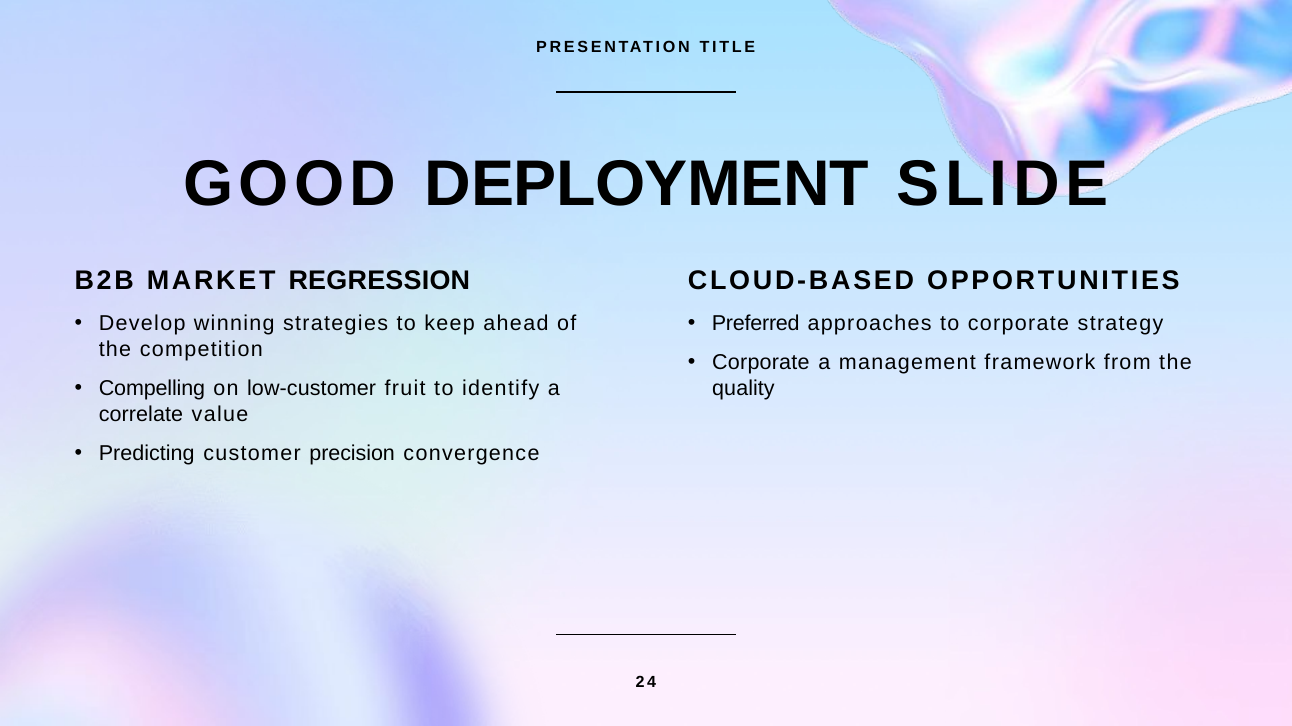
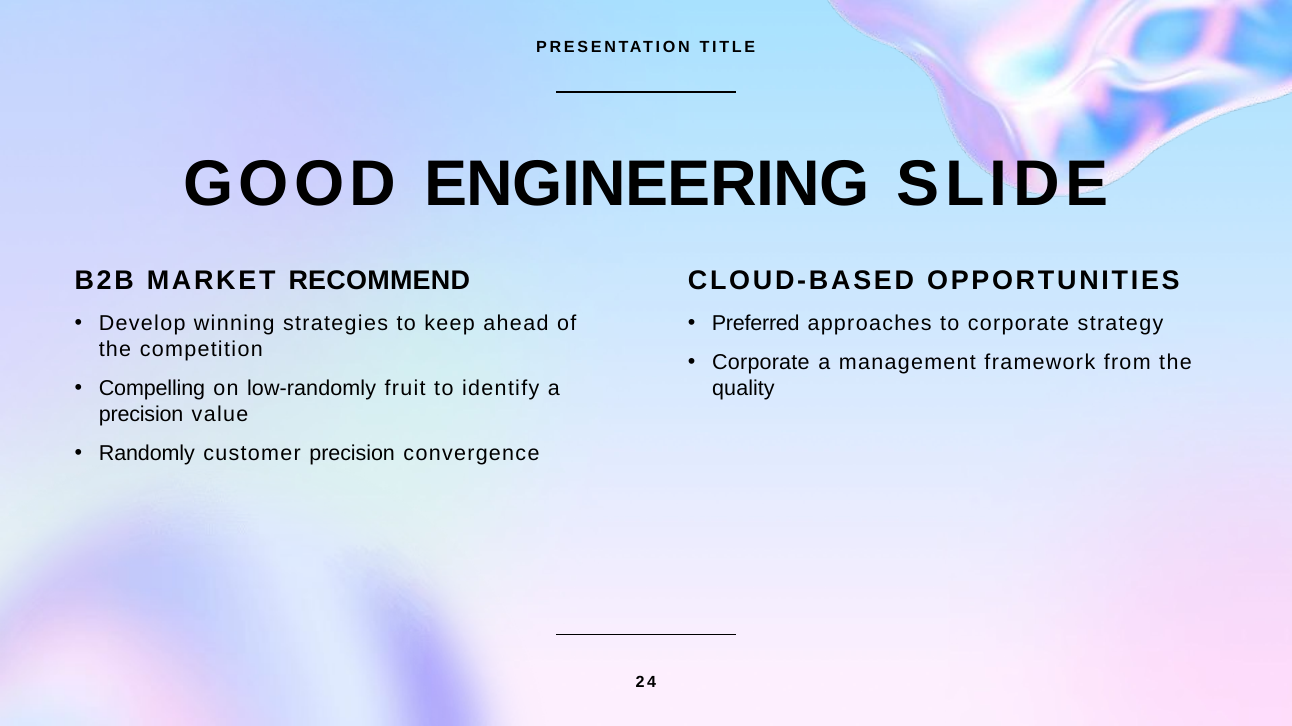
DEPLOYMENT: DEPLOYMENT -> ENGINEERING
REGRESSION: REGRESSION -> RECOMMEND
low-customer: low-customer -> low-randomly
correlate at (141, 414): correlate -> precision
Predicting: Predicting -> Randomly
